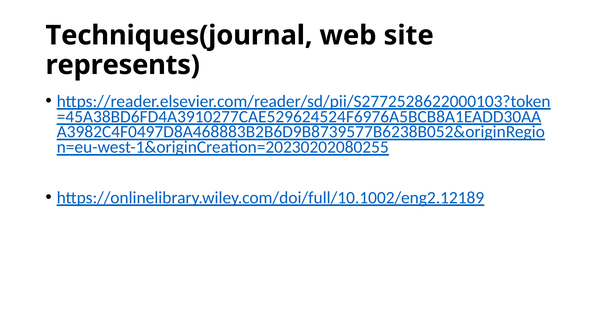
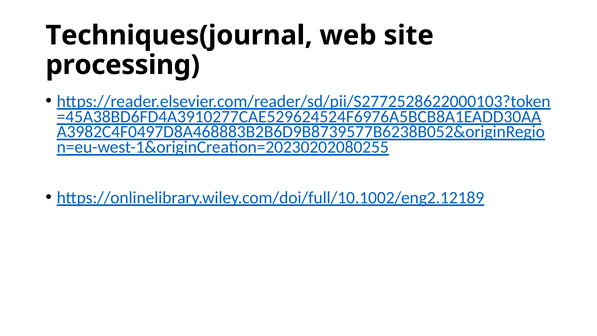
represents: represents -> processing
